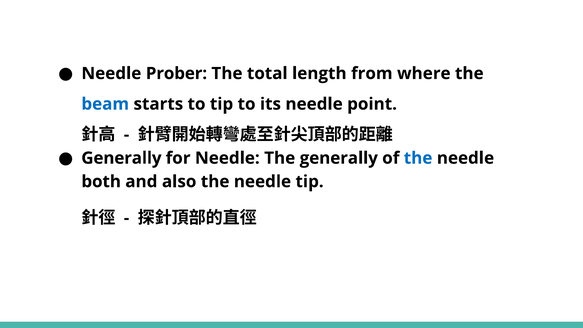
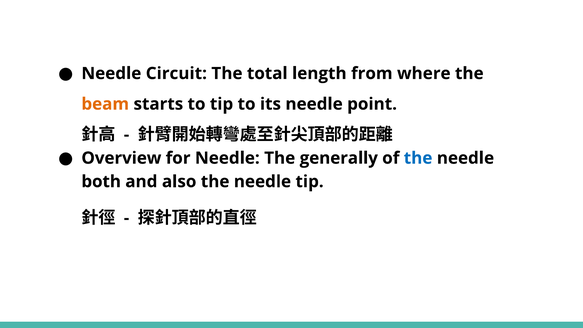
Prober: Prober -> Circuit
beam colour: blue -> orange
Generally at (121, 158): Generally -> Overview
